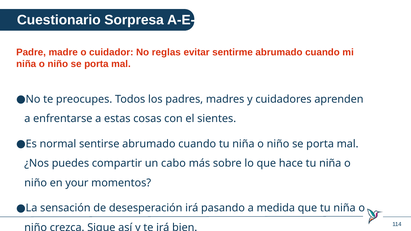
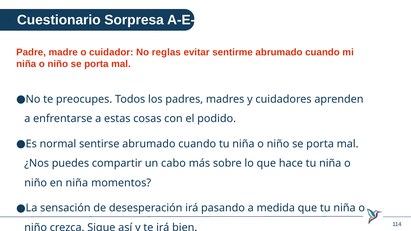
sientes: sientes -> podido
en your: your -> niña
